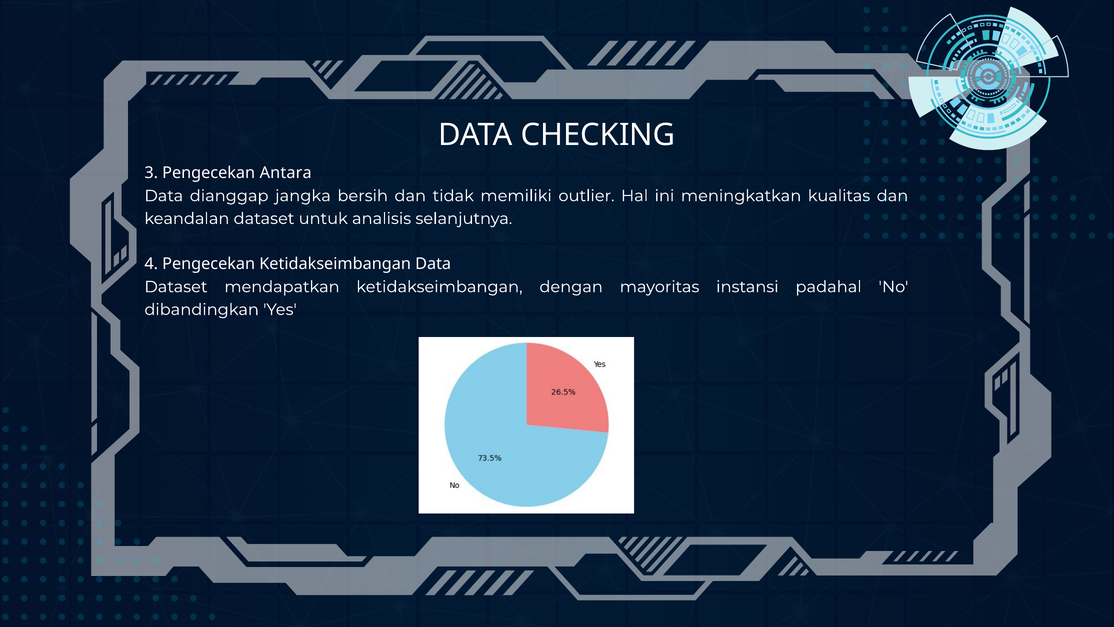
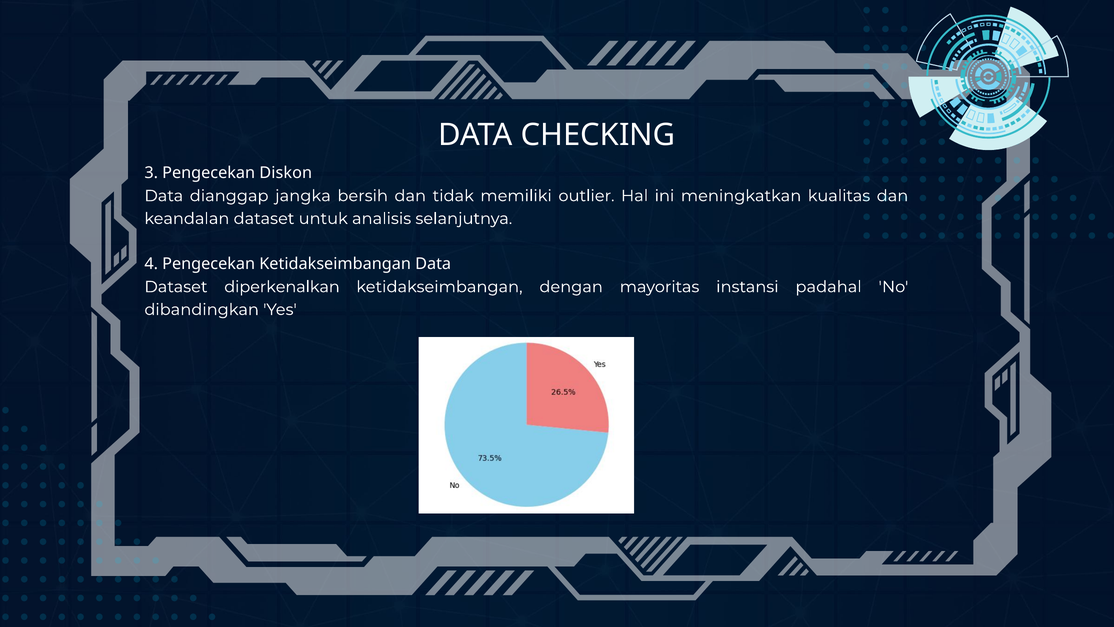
Antara: Antara -> Diskon
mendapatkan: mendapatkan -> diperkenalkan
